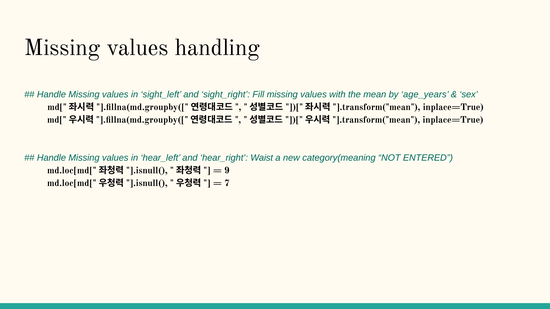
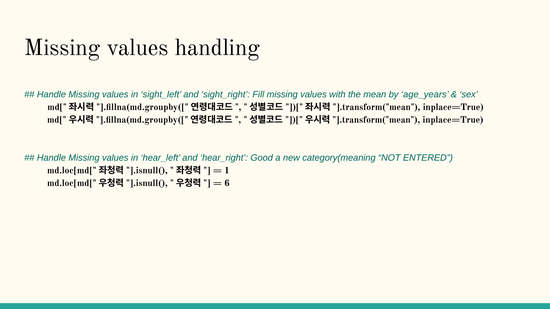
Waist: Waist -> Good
9: 9 -> 1
7: 7 -> 6
